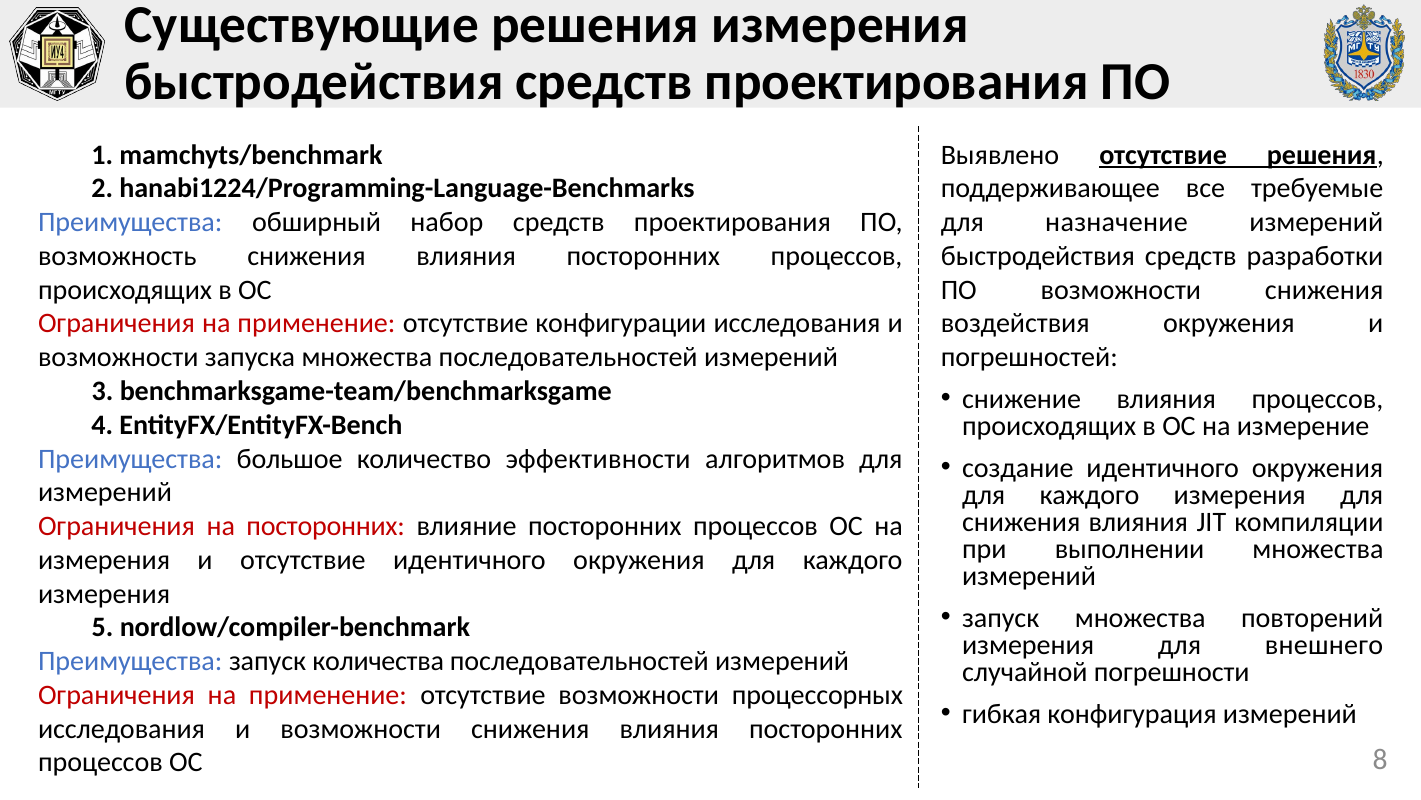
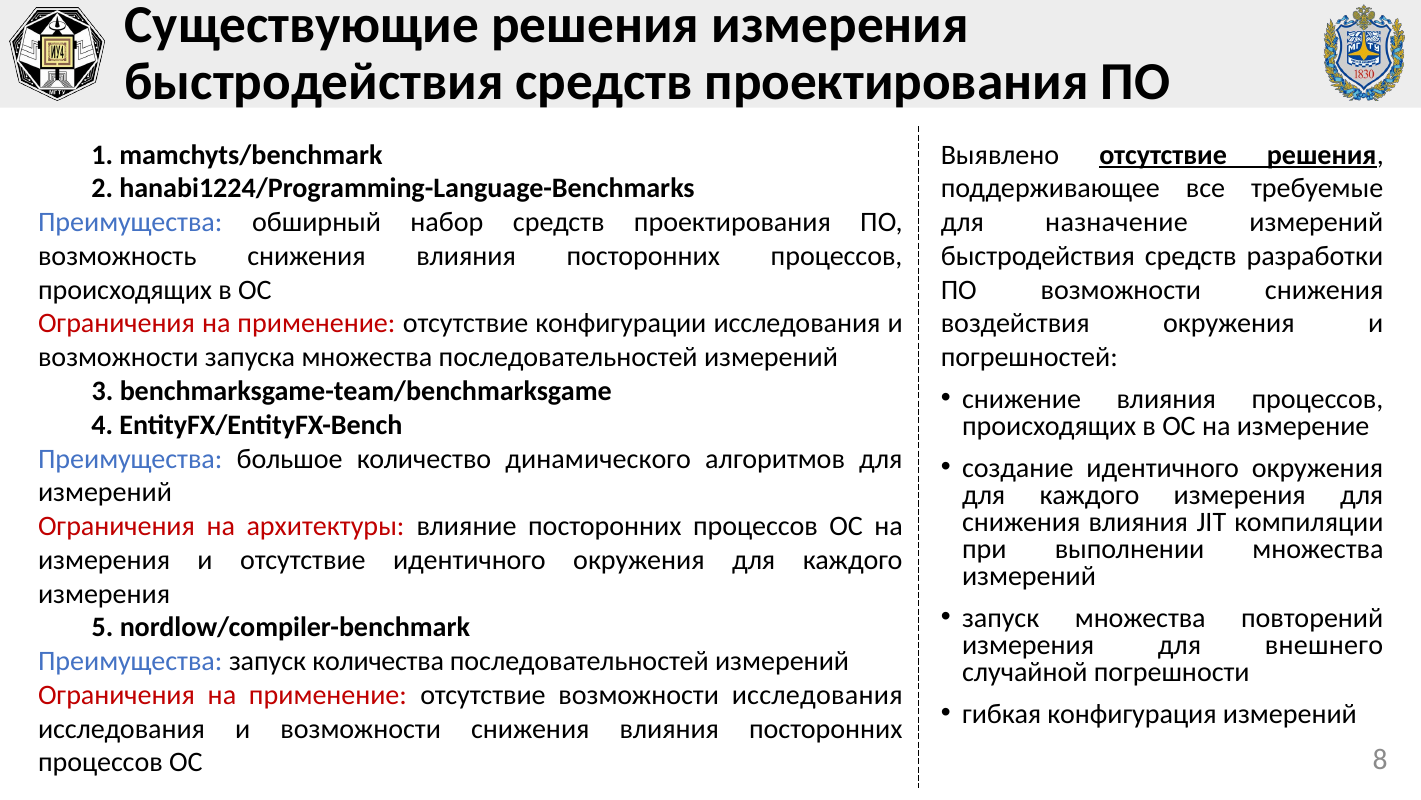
эффективности: эффективности -> динамического
на посторонних: посторонних -> архитектуры
возможности процессорных: процессорных -> исследования
